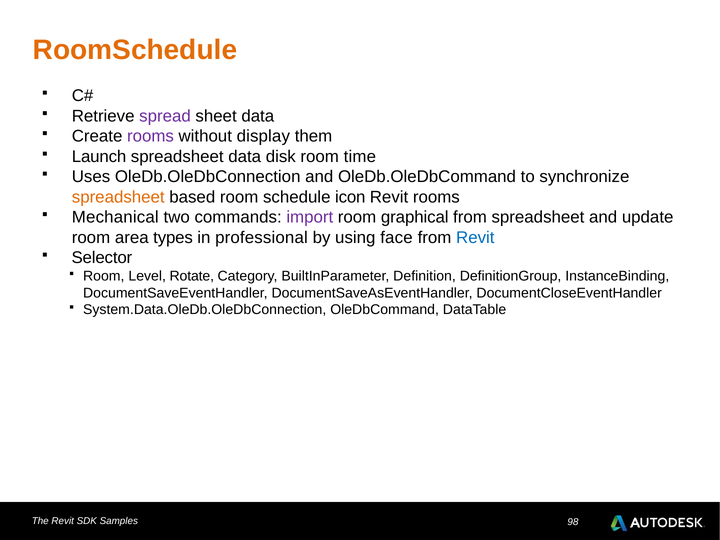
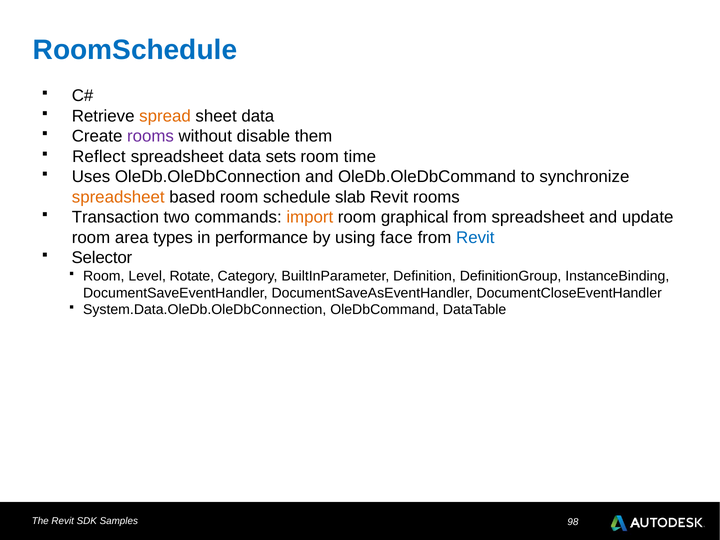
RoomSchedule colour: orange -> blue
spread colour: purple -> orange
display: display -> disable
Launch: Launch -> Reflect
disk: disk -> sets
icon: icon -> slab
Mechanical: Mechanical -> Transaction
import colour: purple -> orange
professional: professional -> performance
